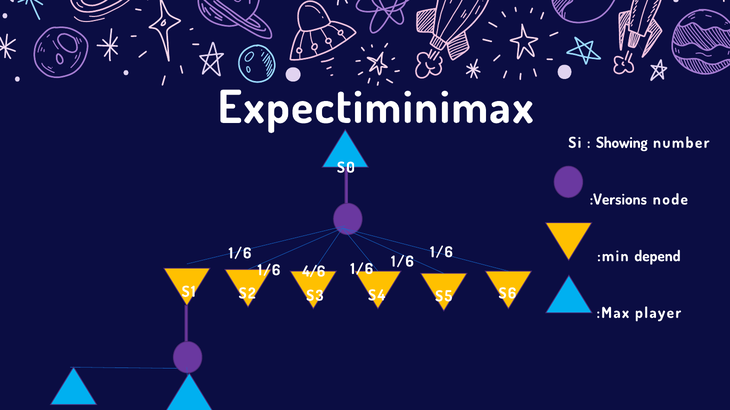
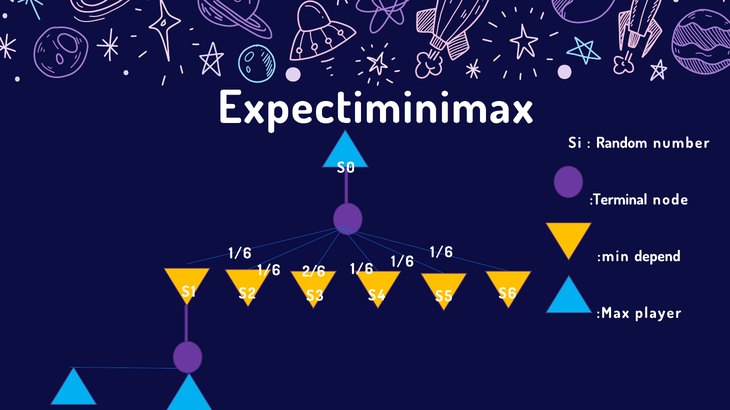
Showing: Showing -> Random
:Versions: :Versions -> :Terminal
4/6: 4/6 -> 2/6
